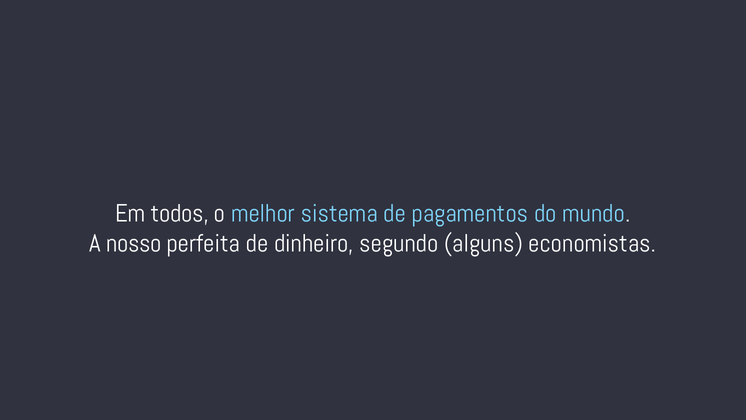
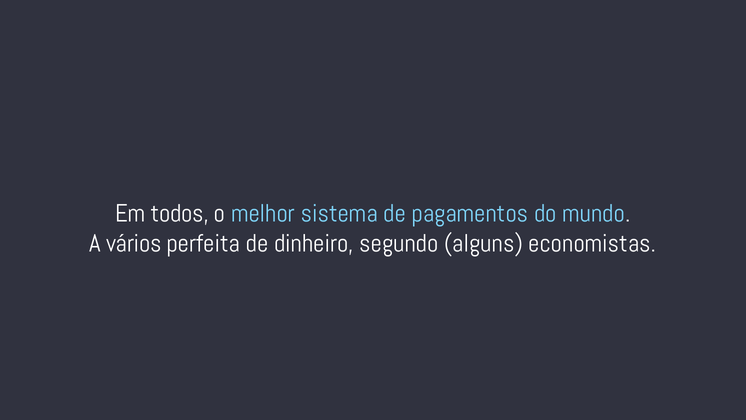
nosso: nosso -> vários
